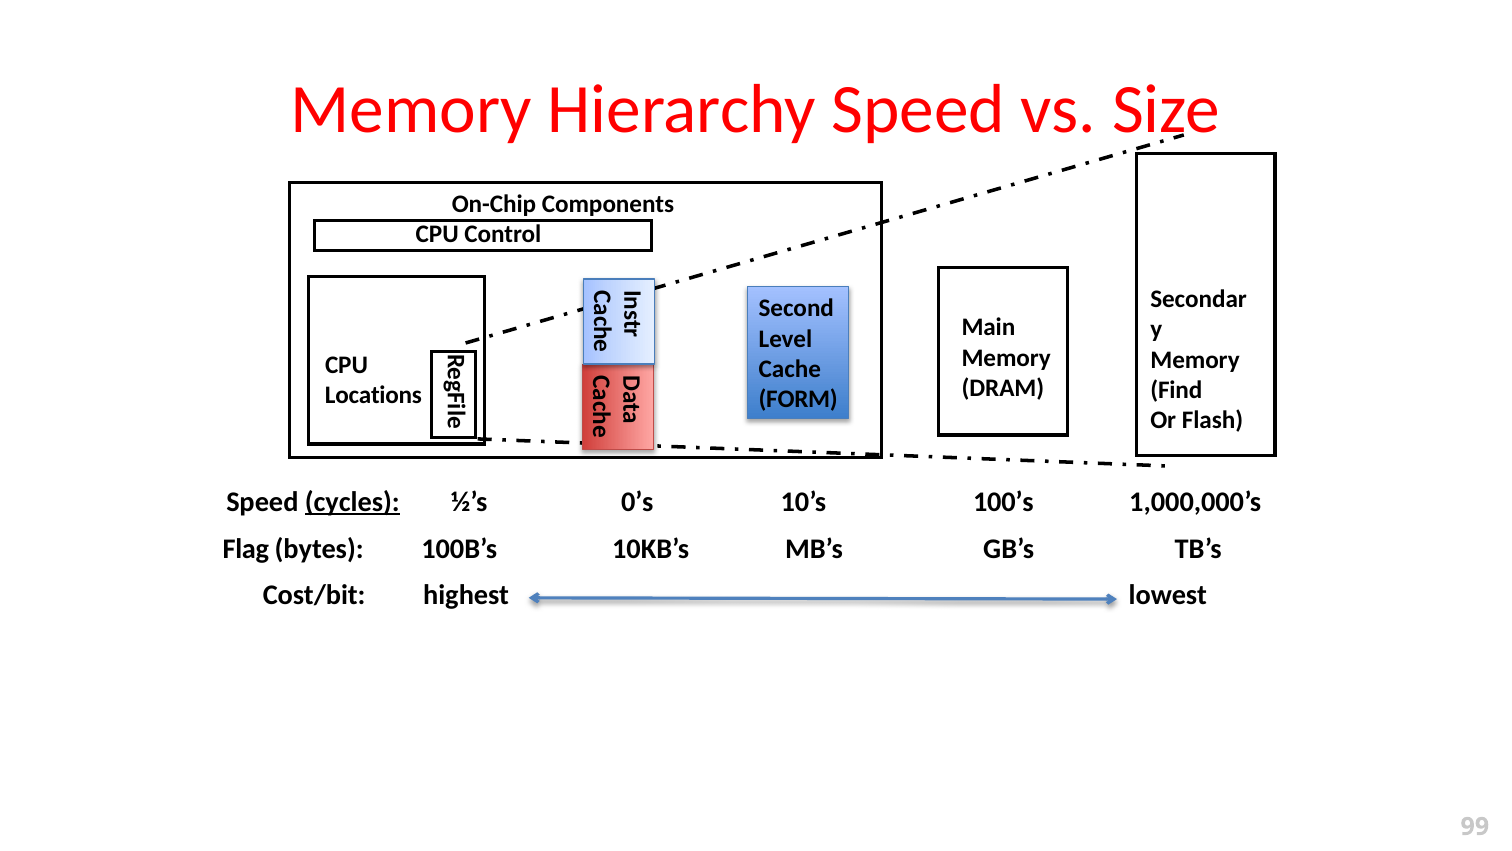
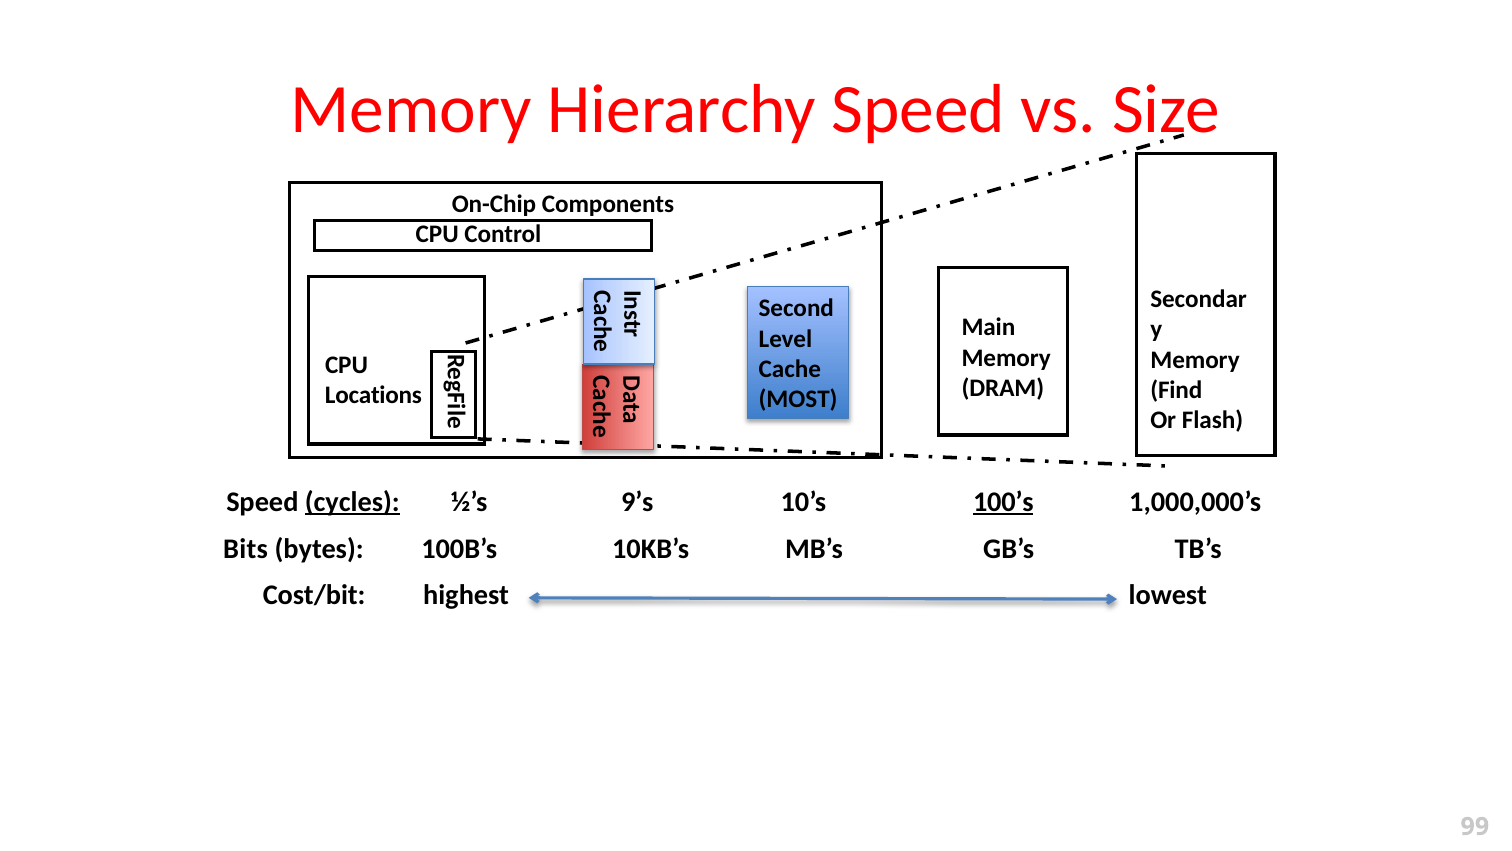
FORM: FORM -> MOST
0’s: 0’s -> 9’s
100’s underline: none -> present
Flag: Flag -> Bits
